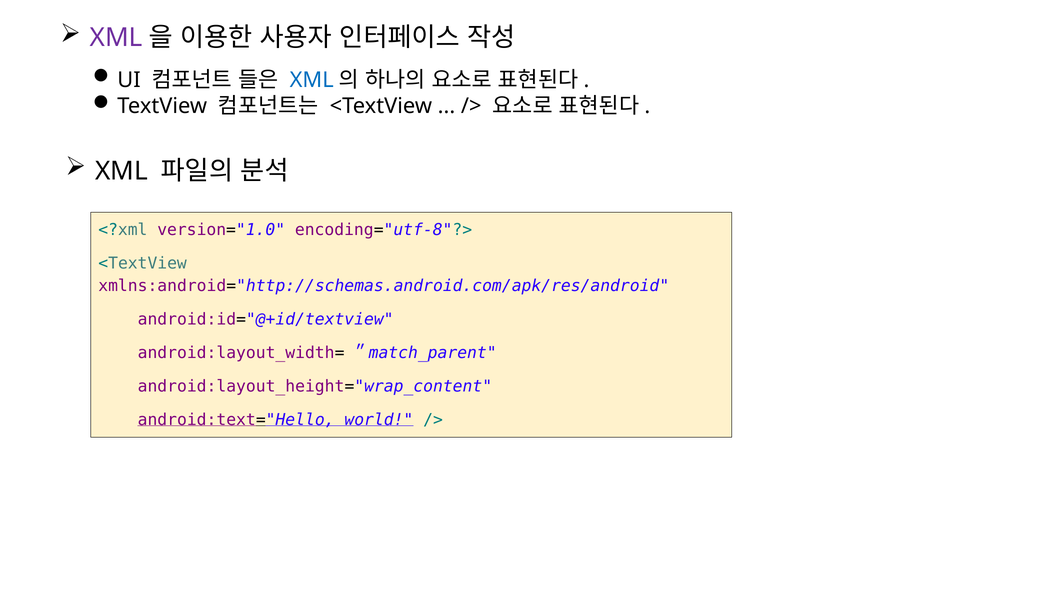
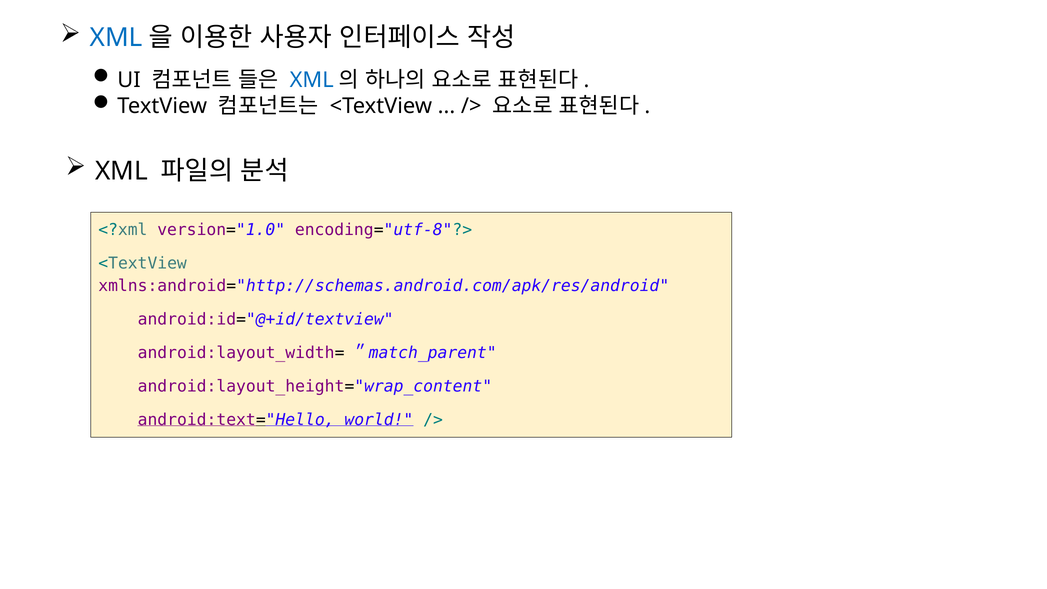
XML at (116, 37) colour: purple -> blue
